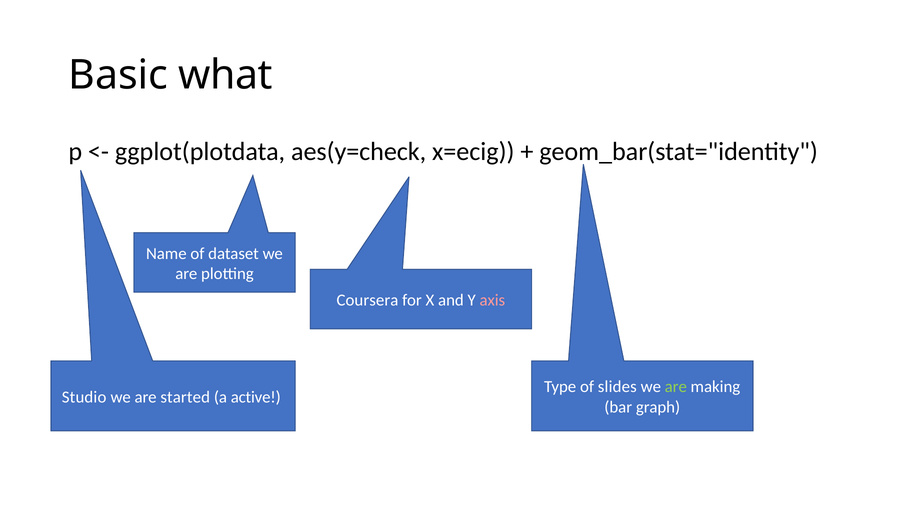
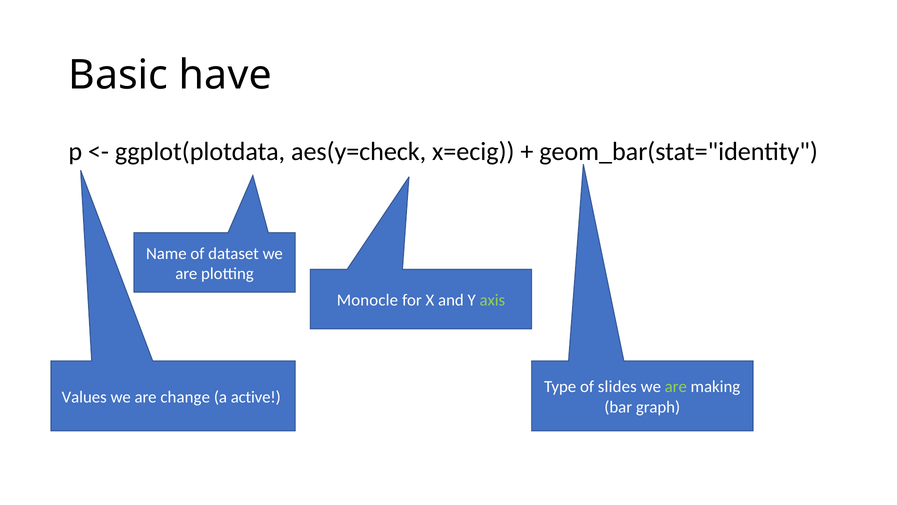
what: what -> have
Coursera: Coursera -> Monocle
axis colour: pink -> light green
Studio: Studio -> Values
started: started -> change
